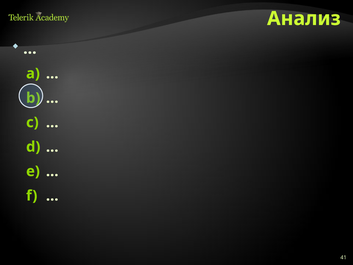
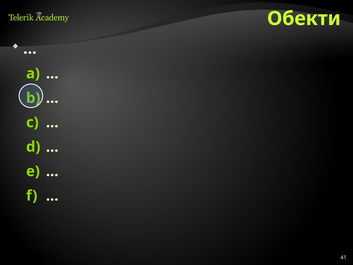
Анализ: Анализ -> Обекти
